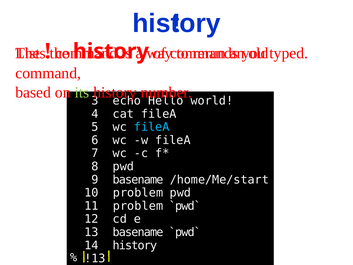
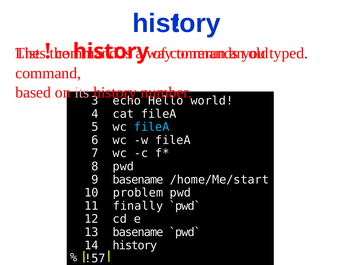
its colour: light green -> pink
11 problem: problem -> finally
!13: !13 -> !57
